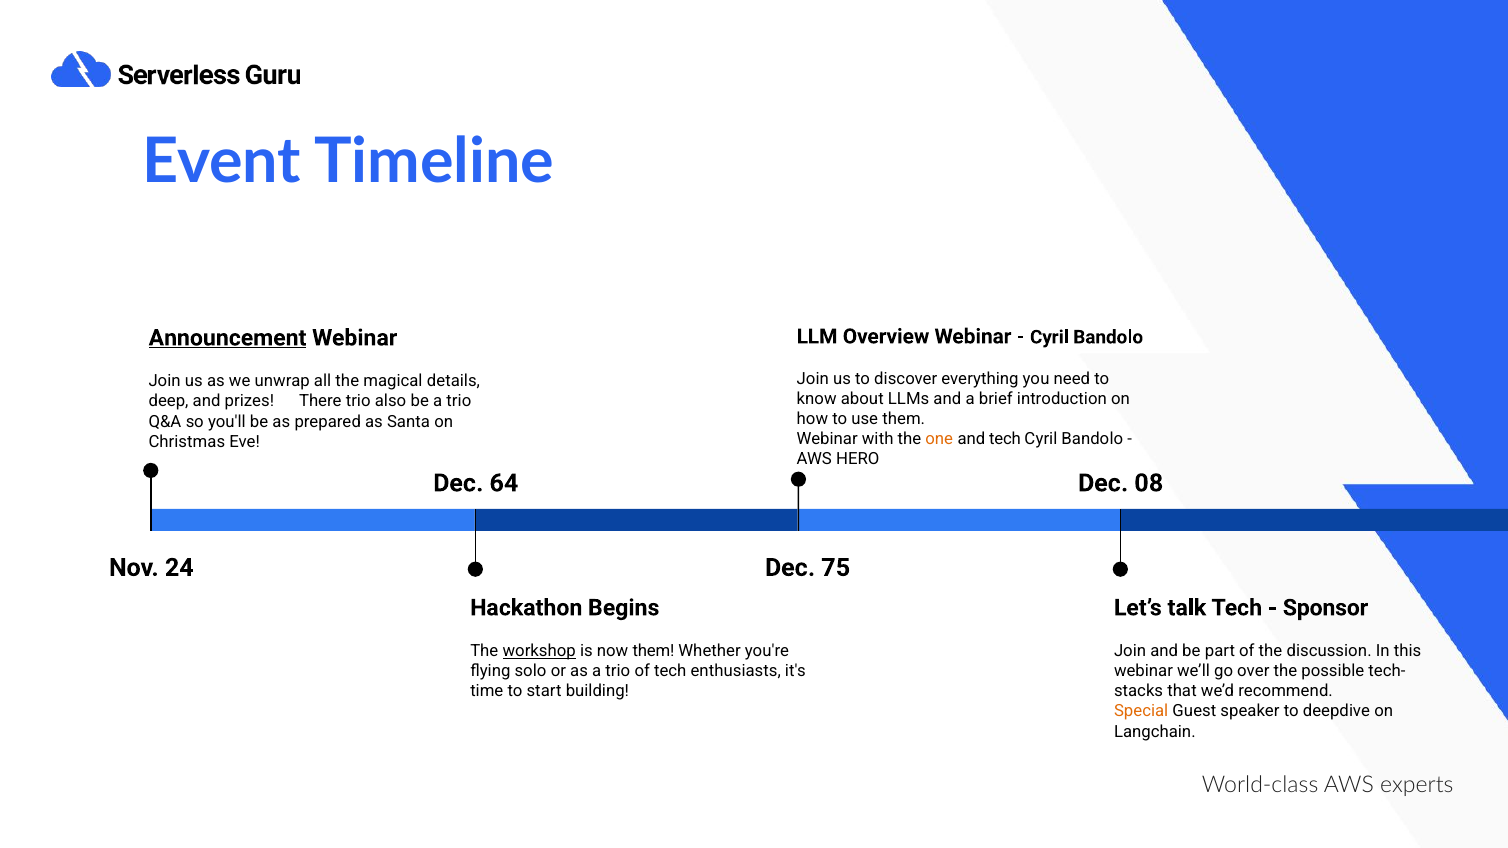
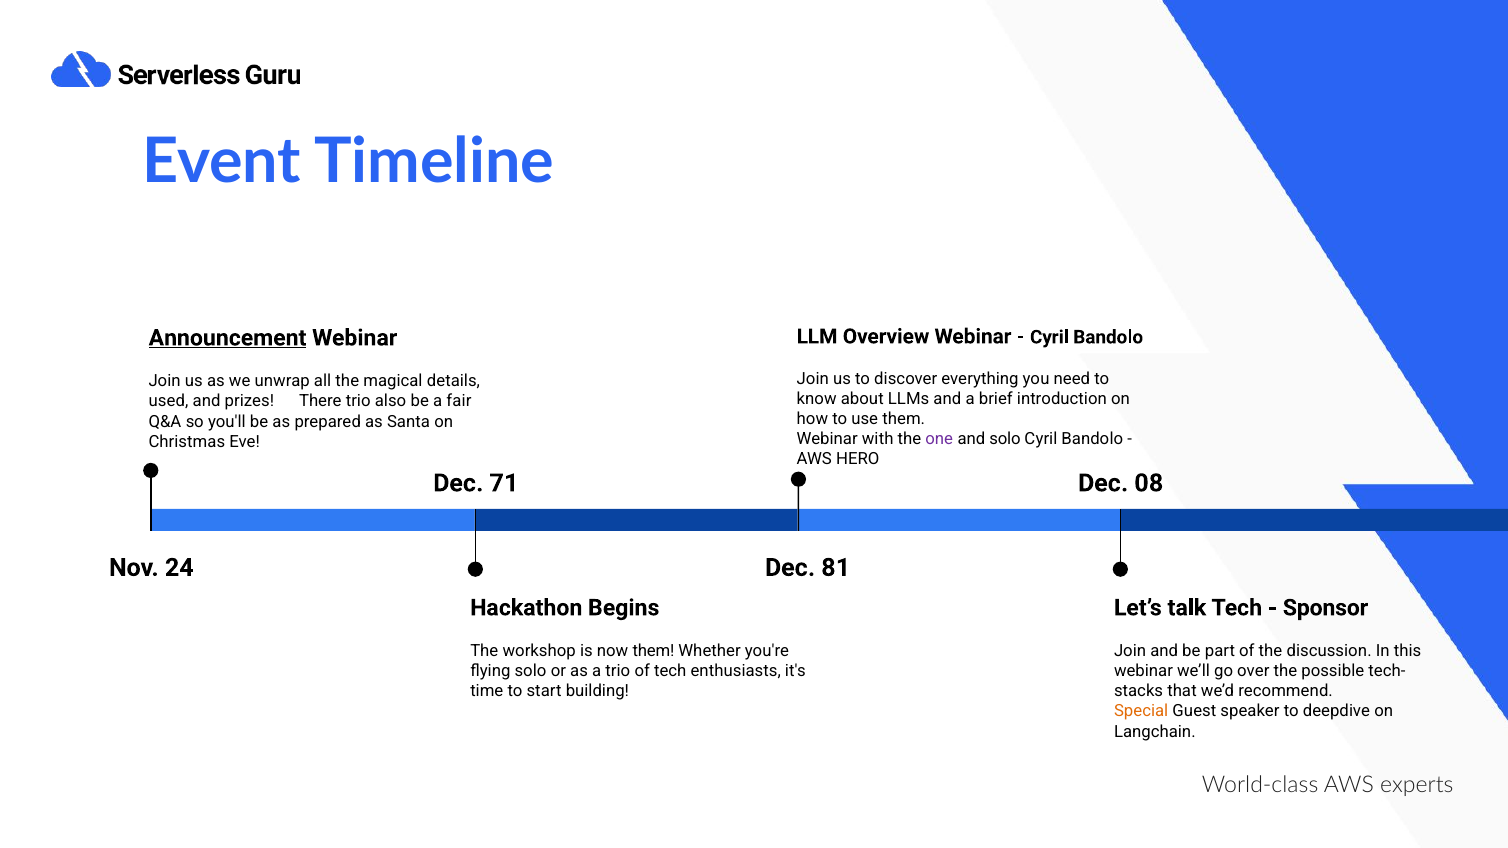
deep: deep -> used
be a trio: trio -> fair
one colour: orange -> purple
and tech: tech -> solo
64: 64 -> 71
75: 75 -> 81
workshop underline: present -> none
